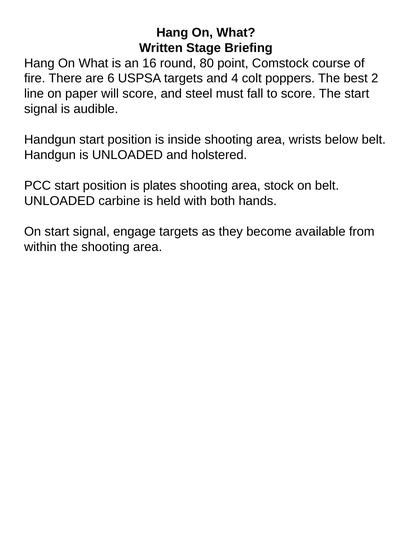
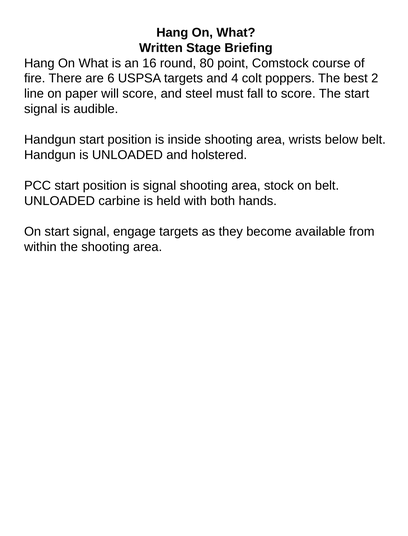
is plates: plates -> signal
